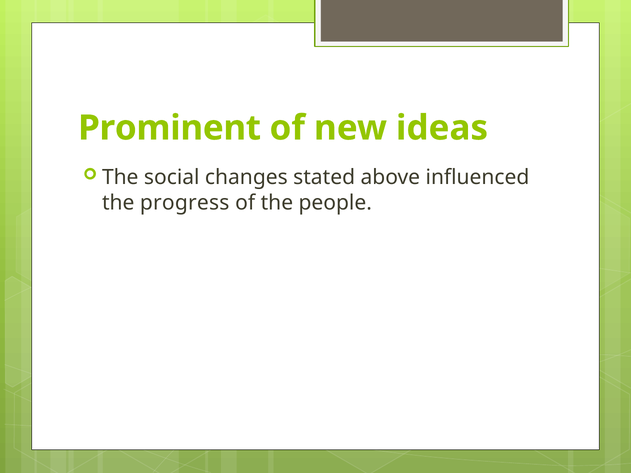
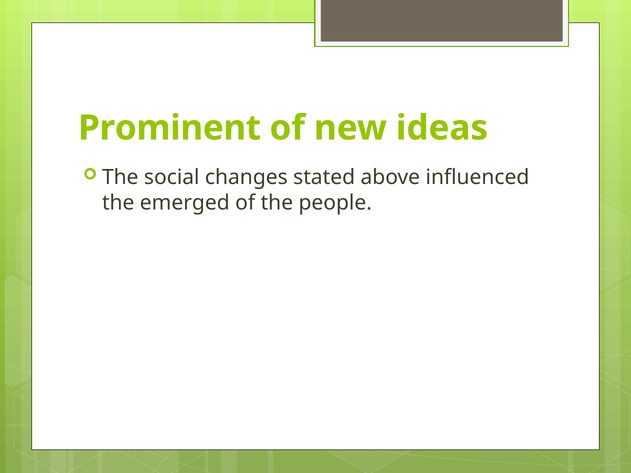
progress: progress -> emerged
